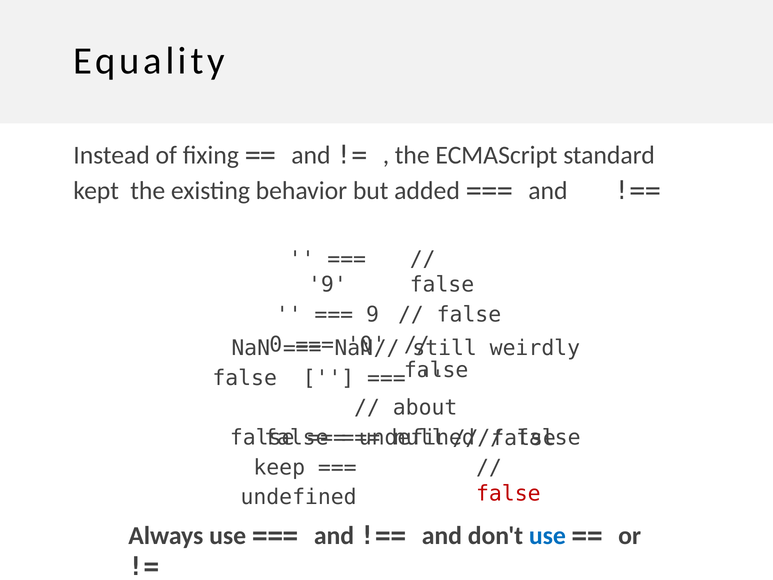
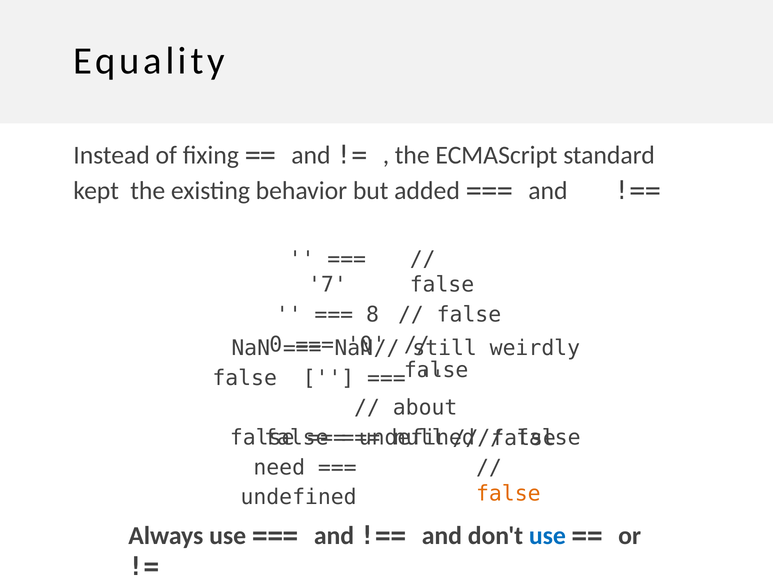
9 at (327, 285): 9 -> 7
9 at (373, 315): 9 -> 8
keep: keep -> need
false at (508, 493) colour: red -> orange
